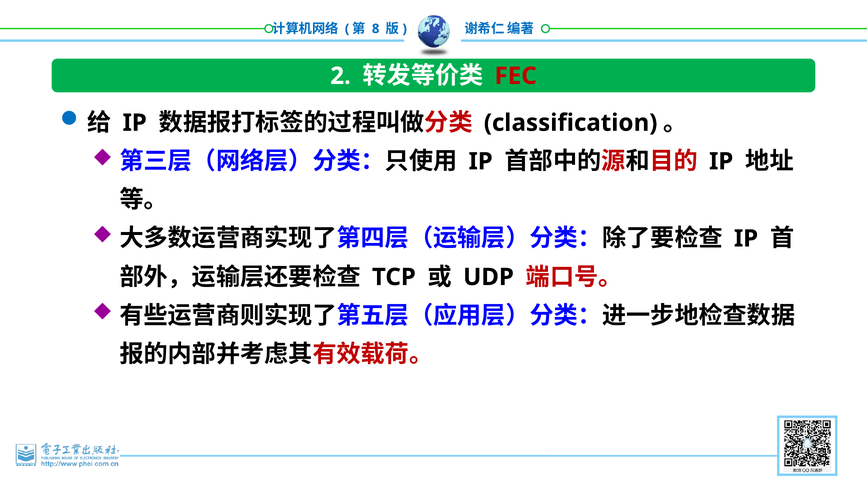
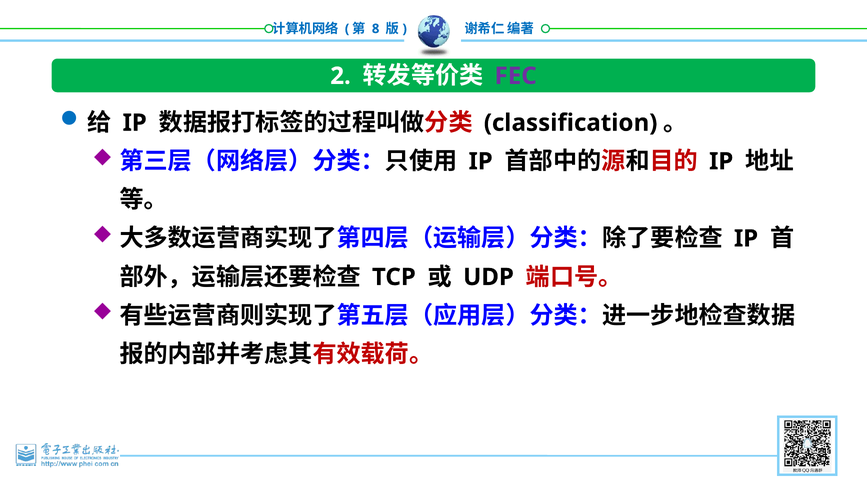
FEC colour: red -> purple
